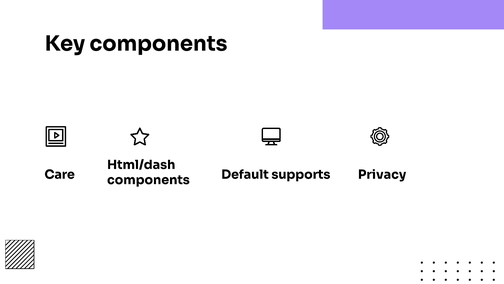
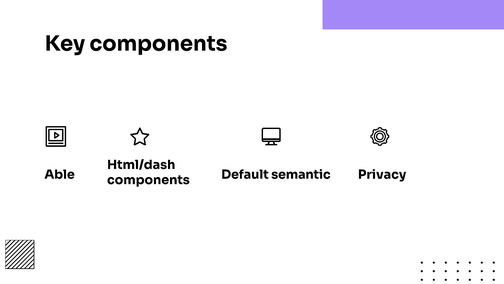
Care: Care -> Able
supports: supports -> semantic
